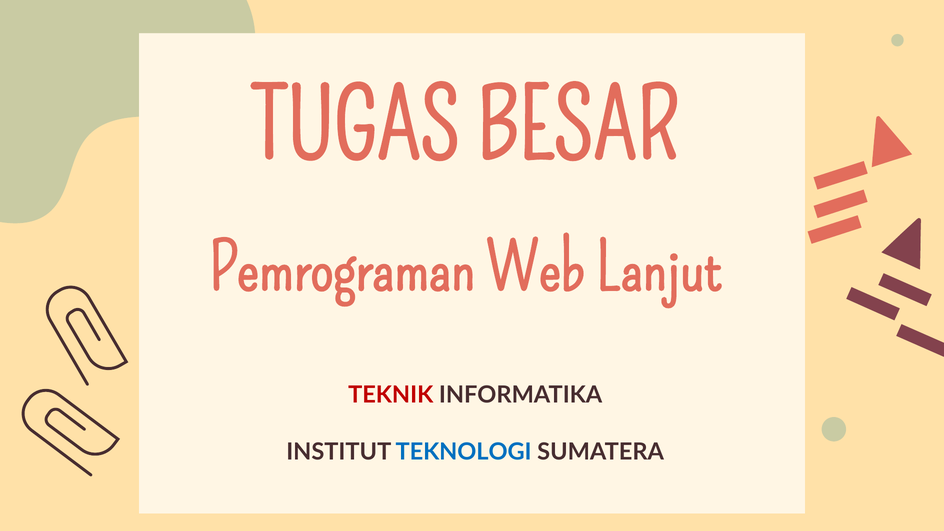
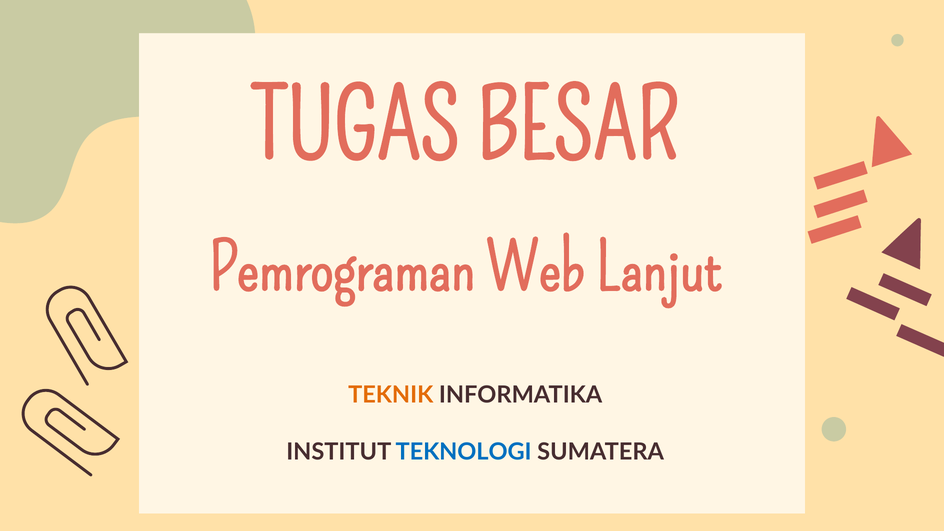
TEKNIK colour: red -> orange
